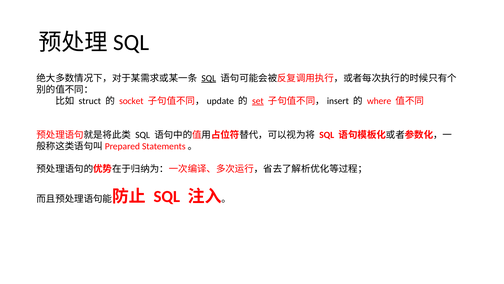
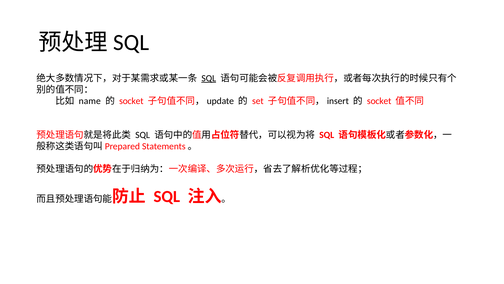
struct: struct -> name
set underline: present -> none
where at (379, 101): where -> socket
